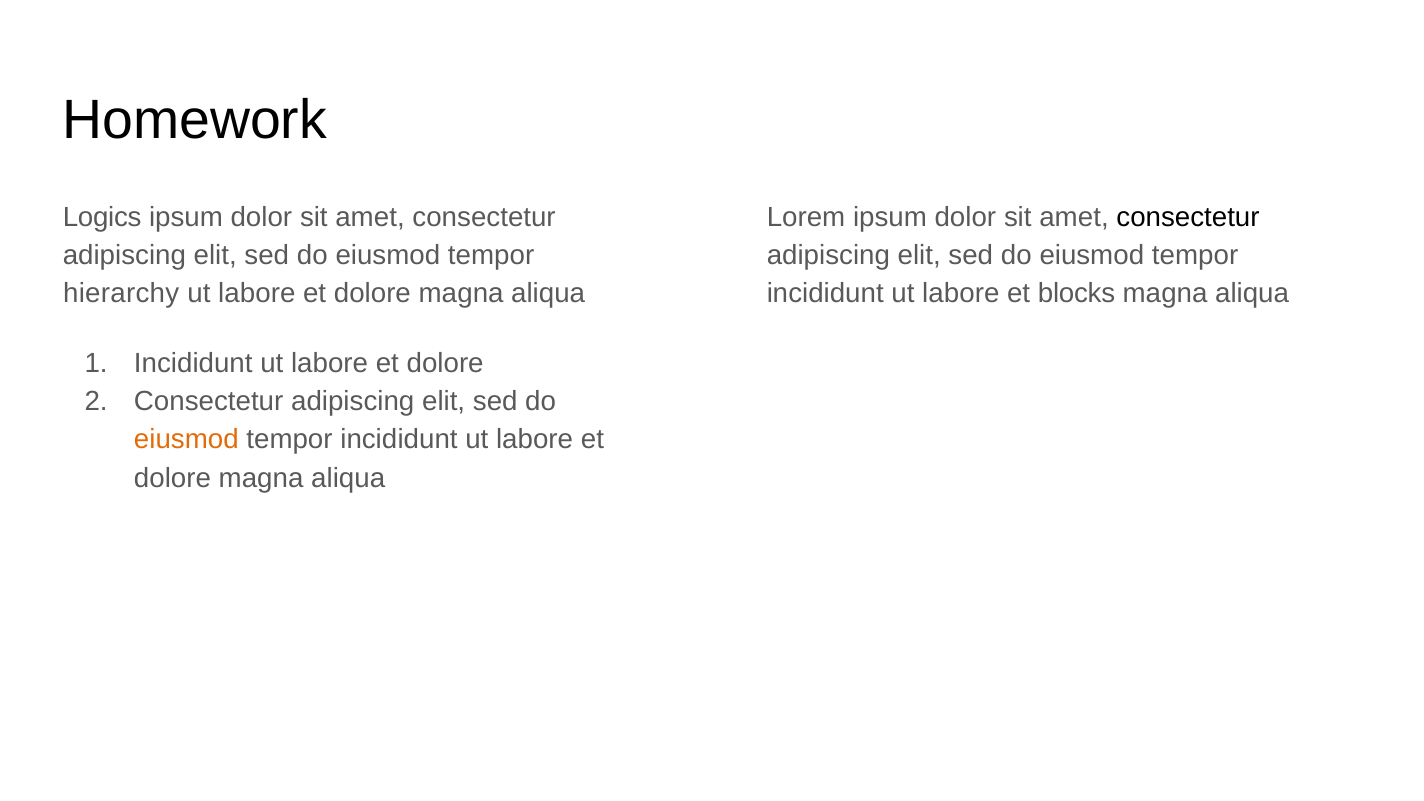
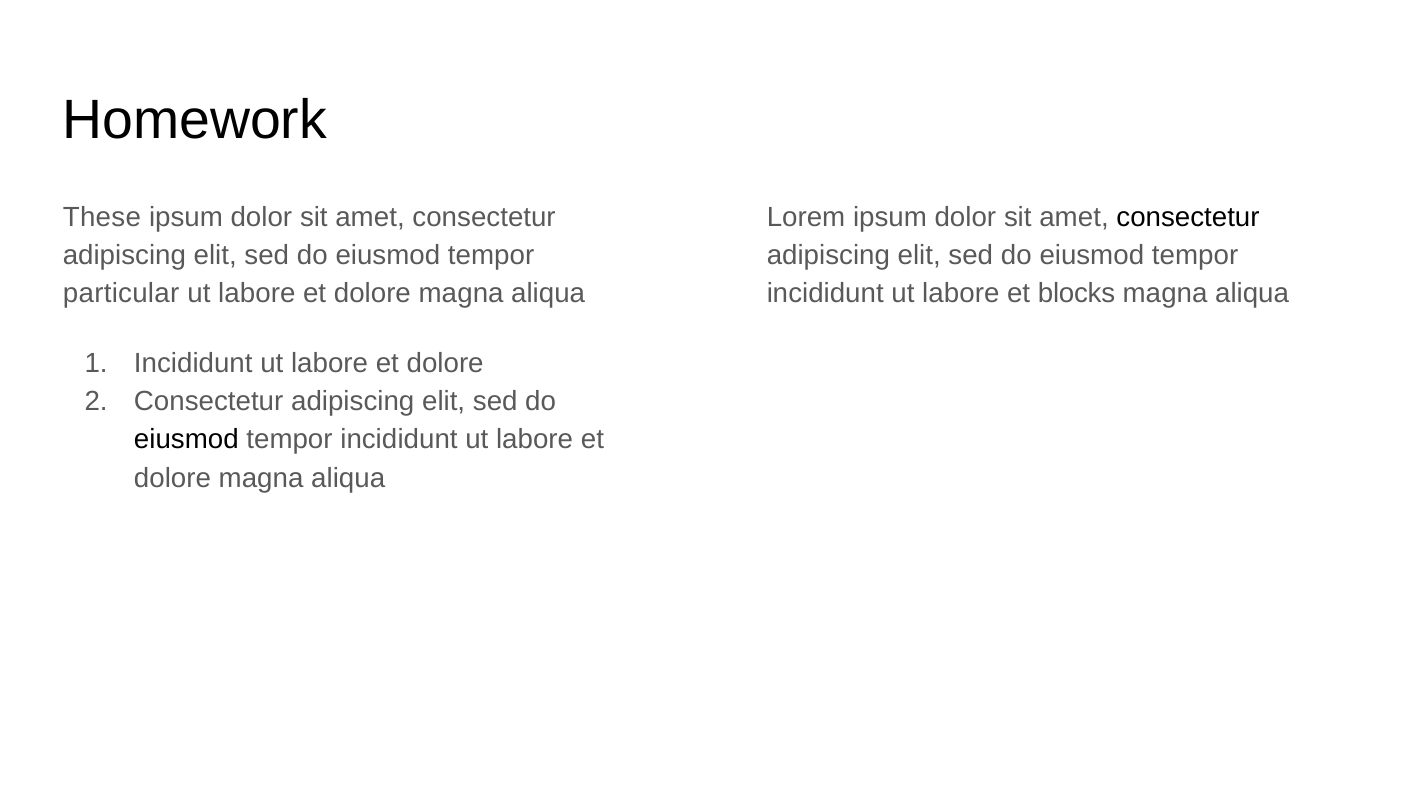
Logics: Logics -> These
hierarchy: hierarchy -> particular
eiusmod at (186, 440) colour: orange -> black
